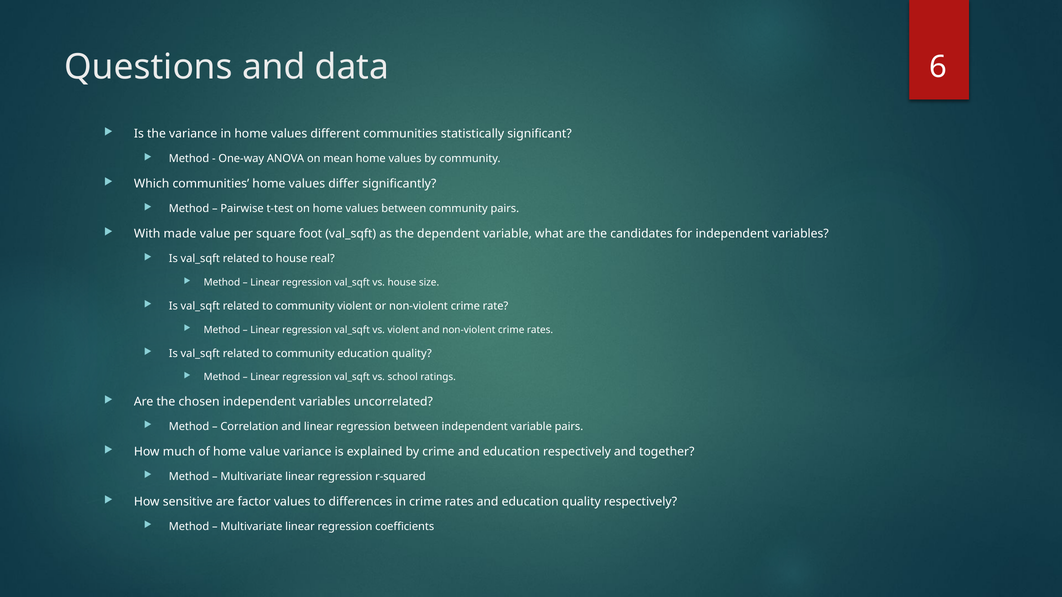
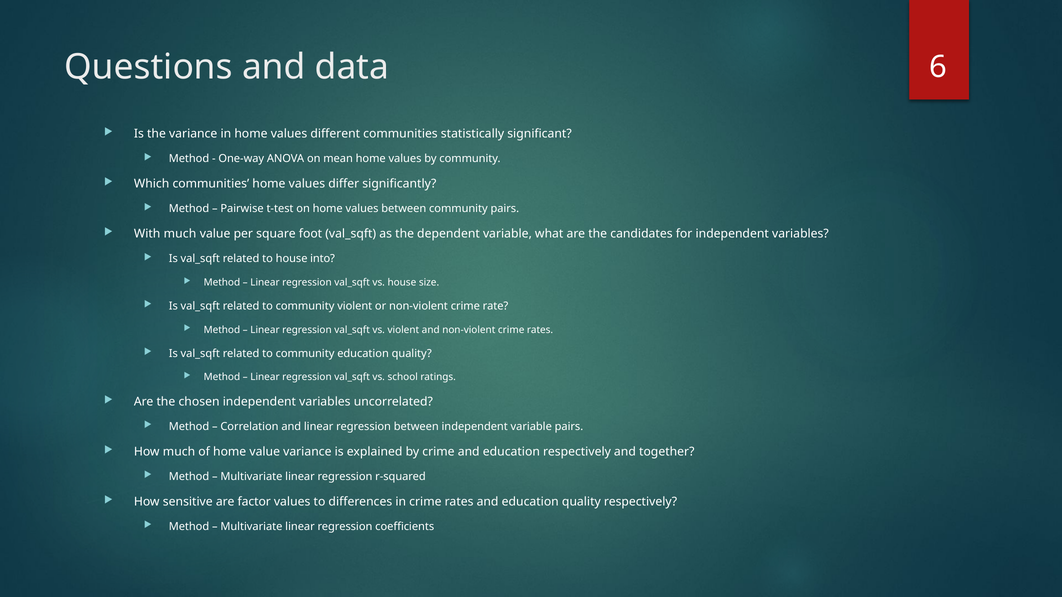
With made: made -> much
real: real -> into
